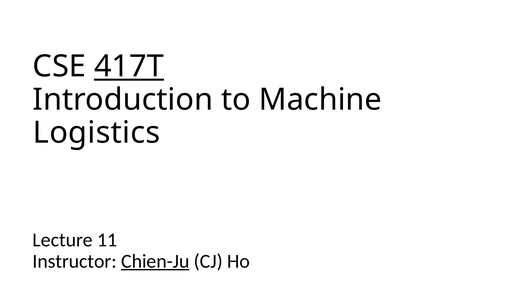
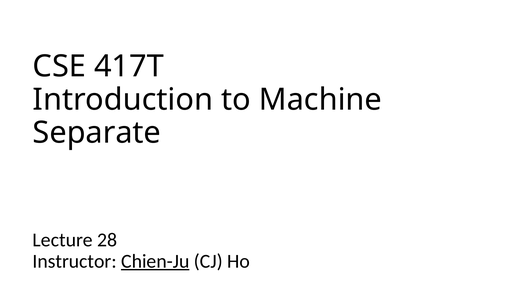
417T underline: present -> none
Logistics: Logistics -> Separate
11: 11 -> 28
